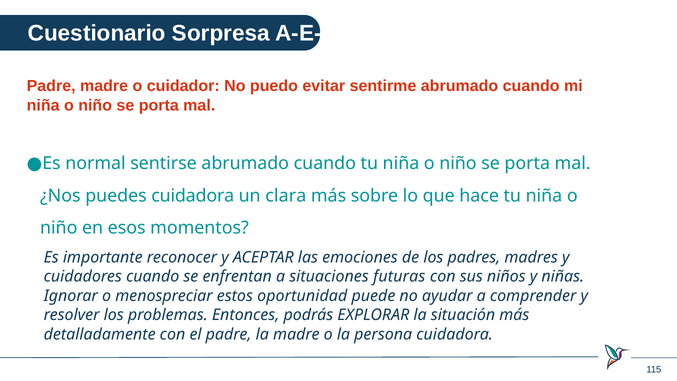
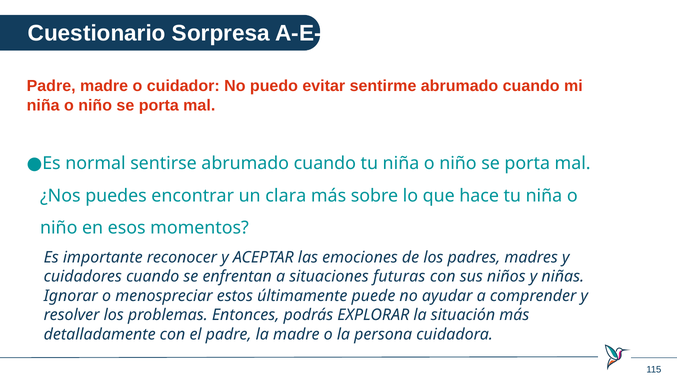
puedes cuidadora: cuidadora -> encontrar
oportunidad: oportunidad -> últimamente
